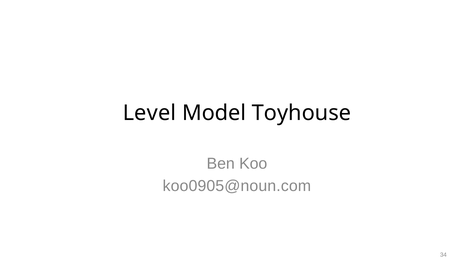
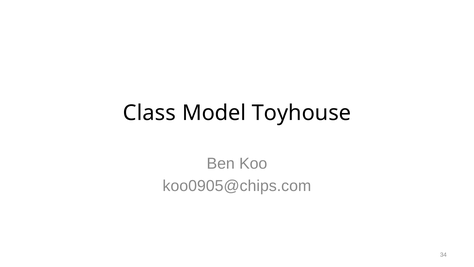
Level: Level -> Class
koo0905@noun.com: koo0905@noun.com -> koo0905@chips.com
